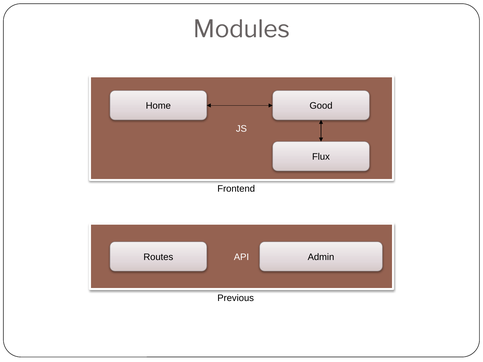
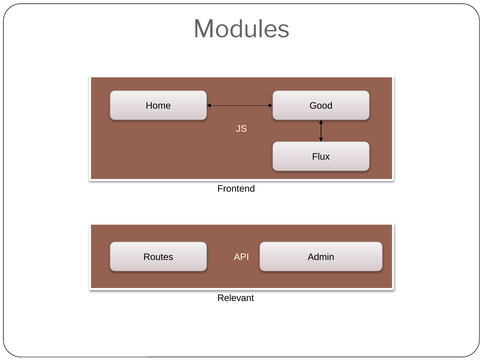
Previous: Previous -> Relevant
